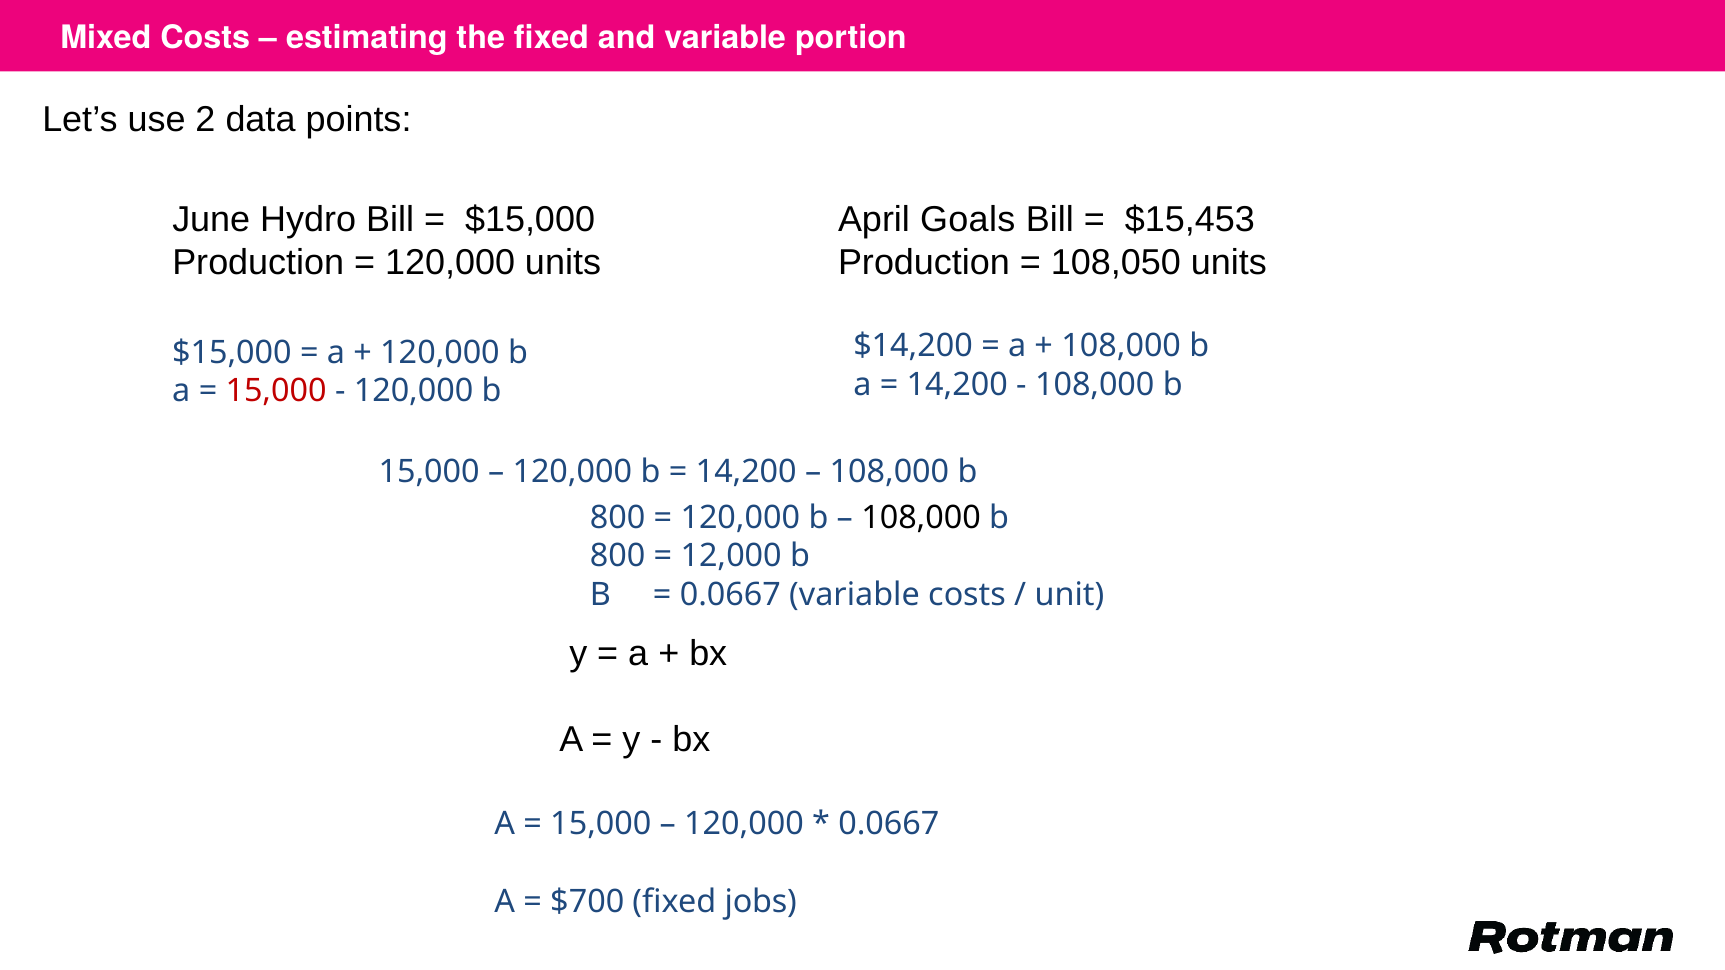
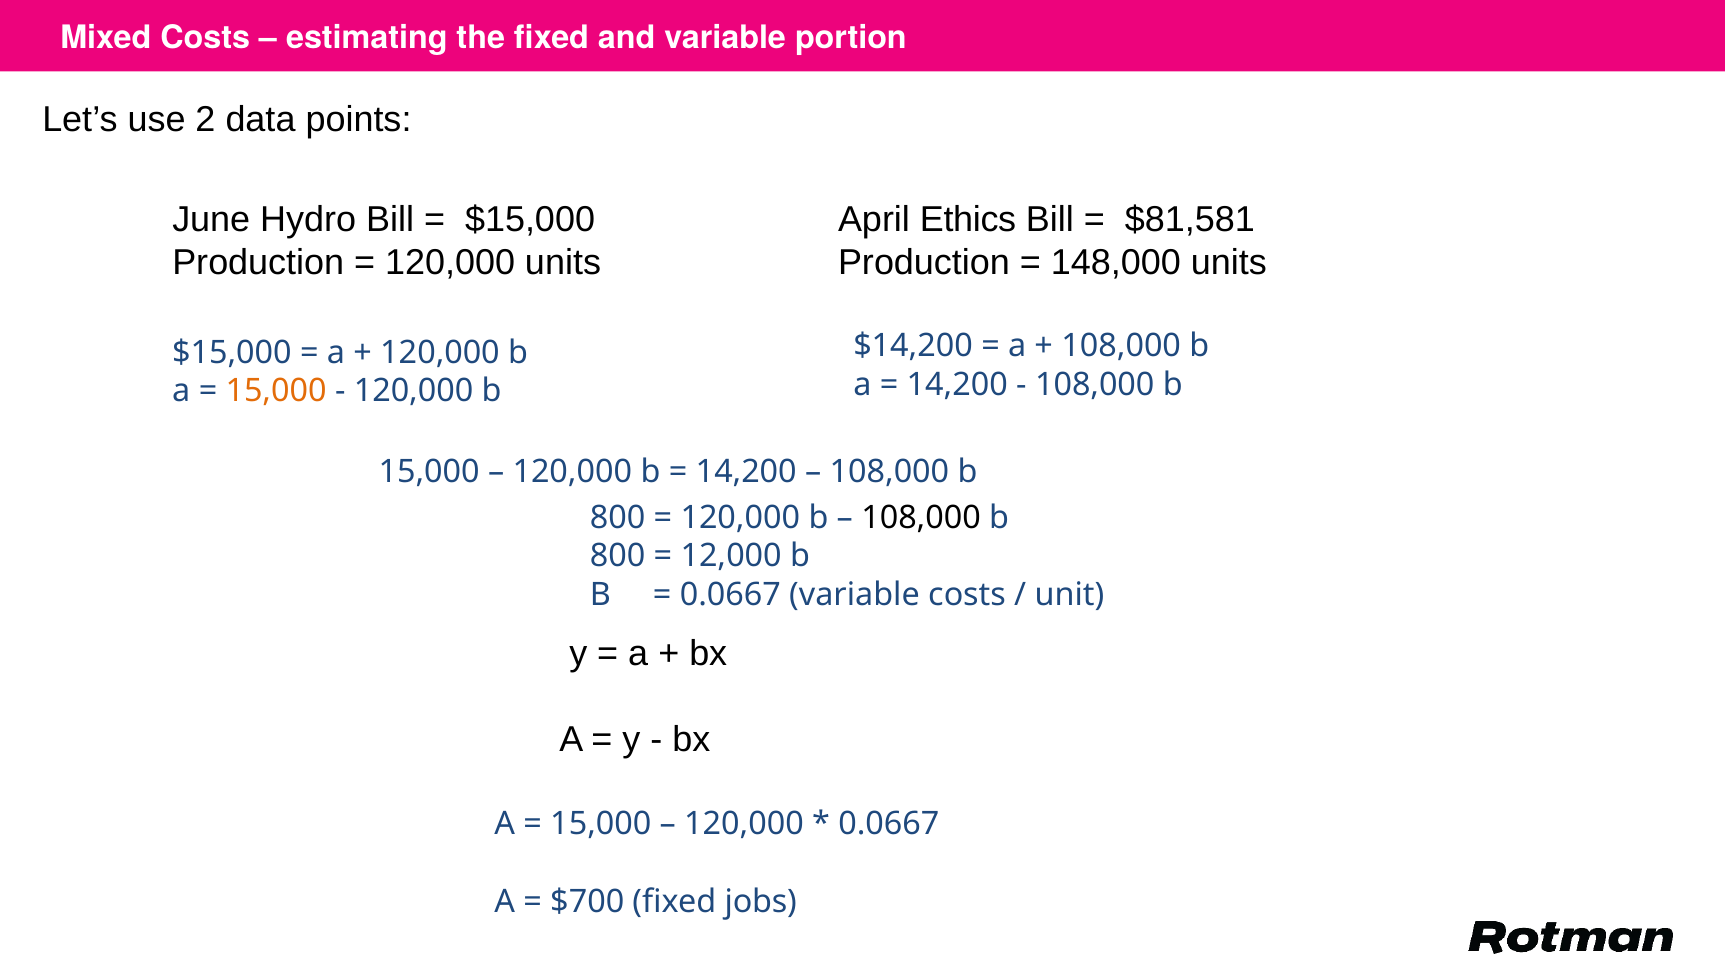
Goals: Goals -> Ethics
$15,453: $15,453 -> $81,581
108,050: 108,050 -> 148,000
15,000 at (276, 391) colour: red -> orange
